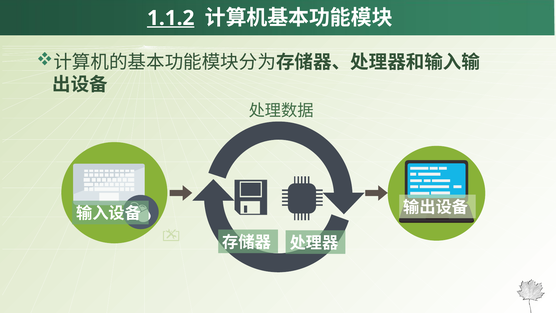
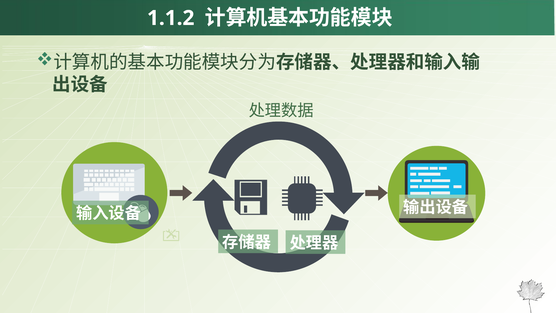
1.1.2 underline: present -> none
